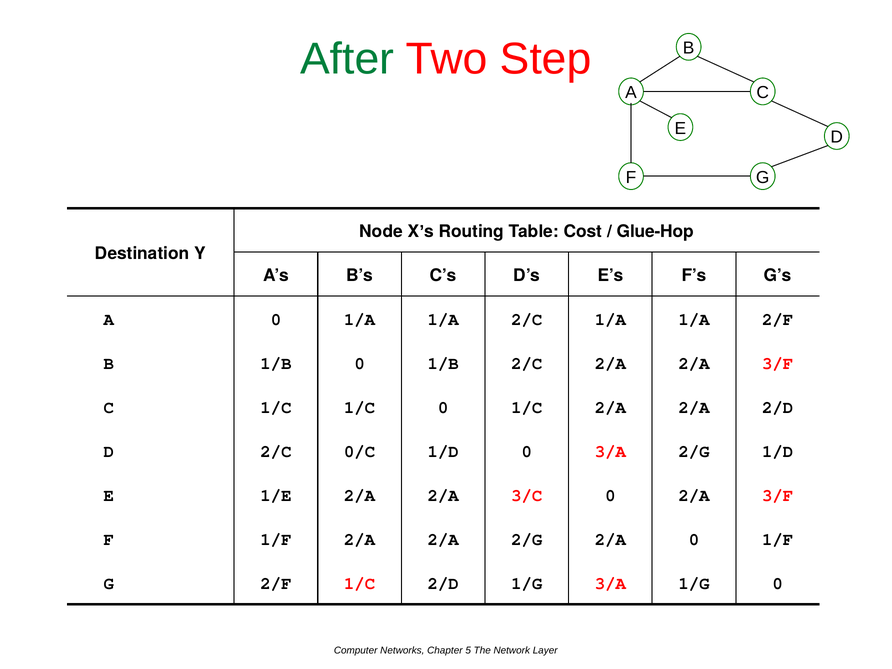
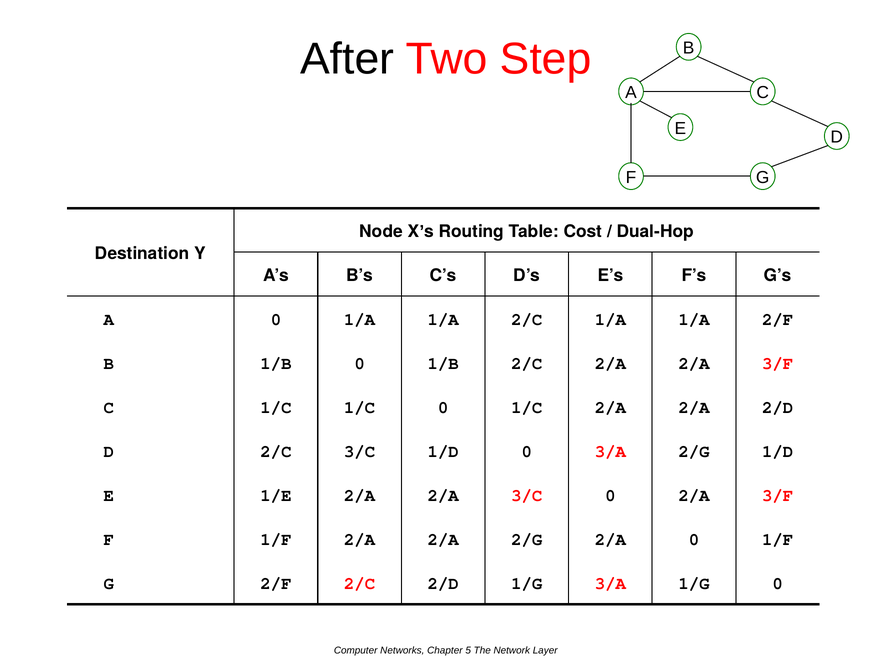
After colour: green -> black
Glue-Hop: Glue-Hop -> Dual-Hop
2/C 0/C: 0/C -> 3/C
2/F 1/C: 1/C -> 2/C
